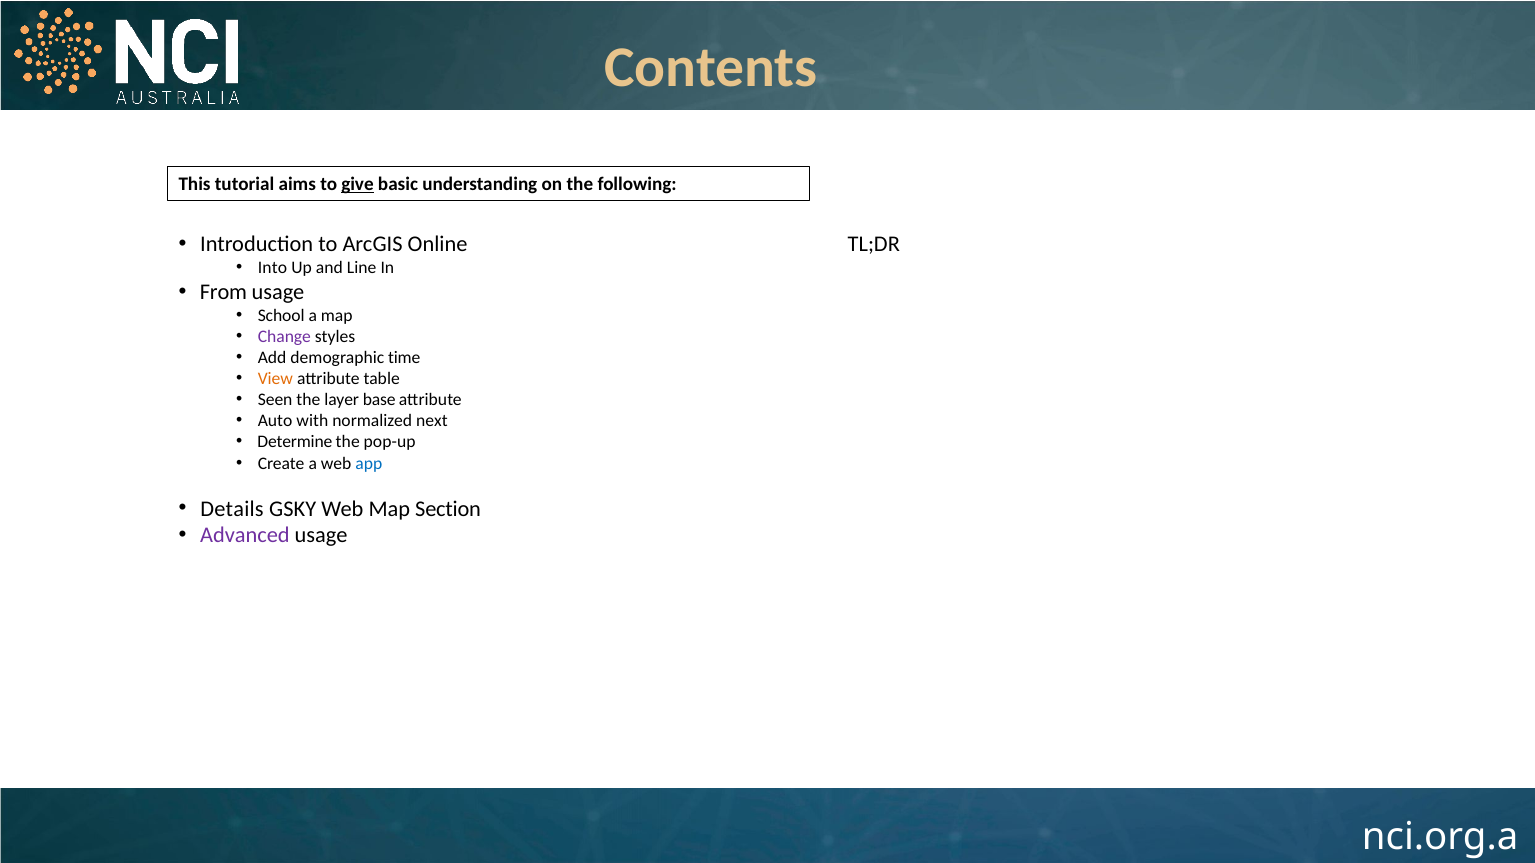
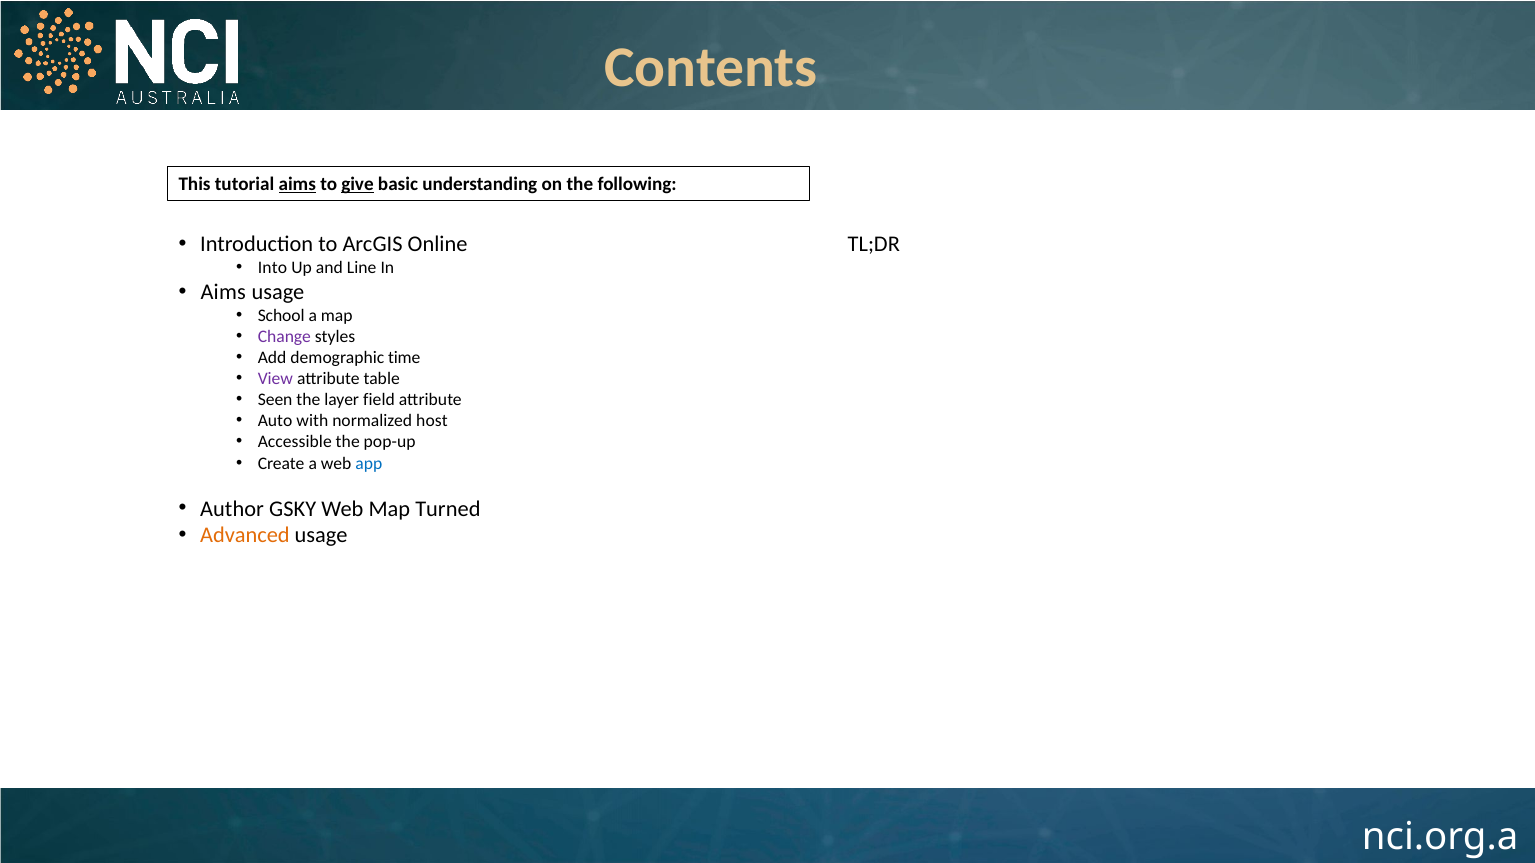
aims at (297, 185) underline: none -> present
From at (223, 292): From -> Aims
View colour: orange -> purple
base: base -> field
next: next -> host
Determine: Determine -> Accessible
Details: Details -> Author
Section: Section -> Turned
Advanced colour: purple -> orange
